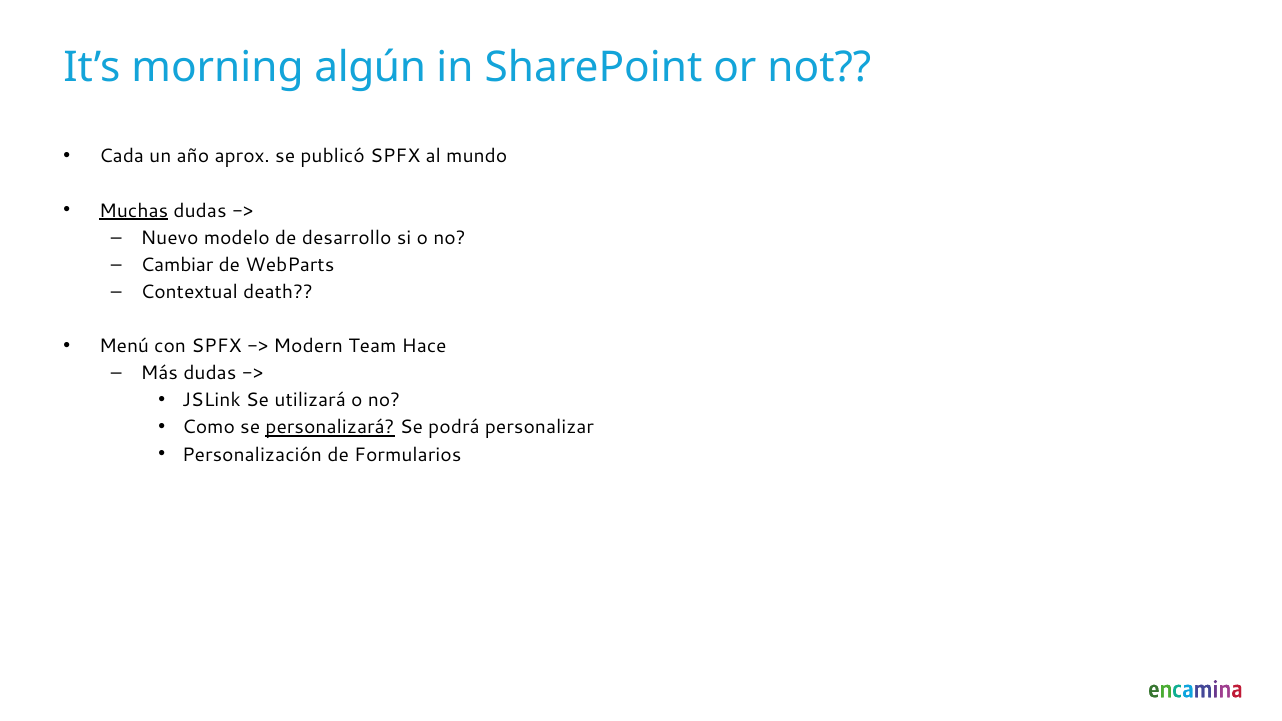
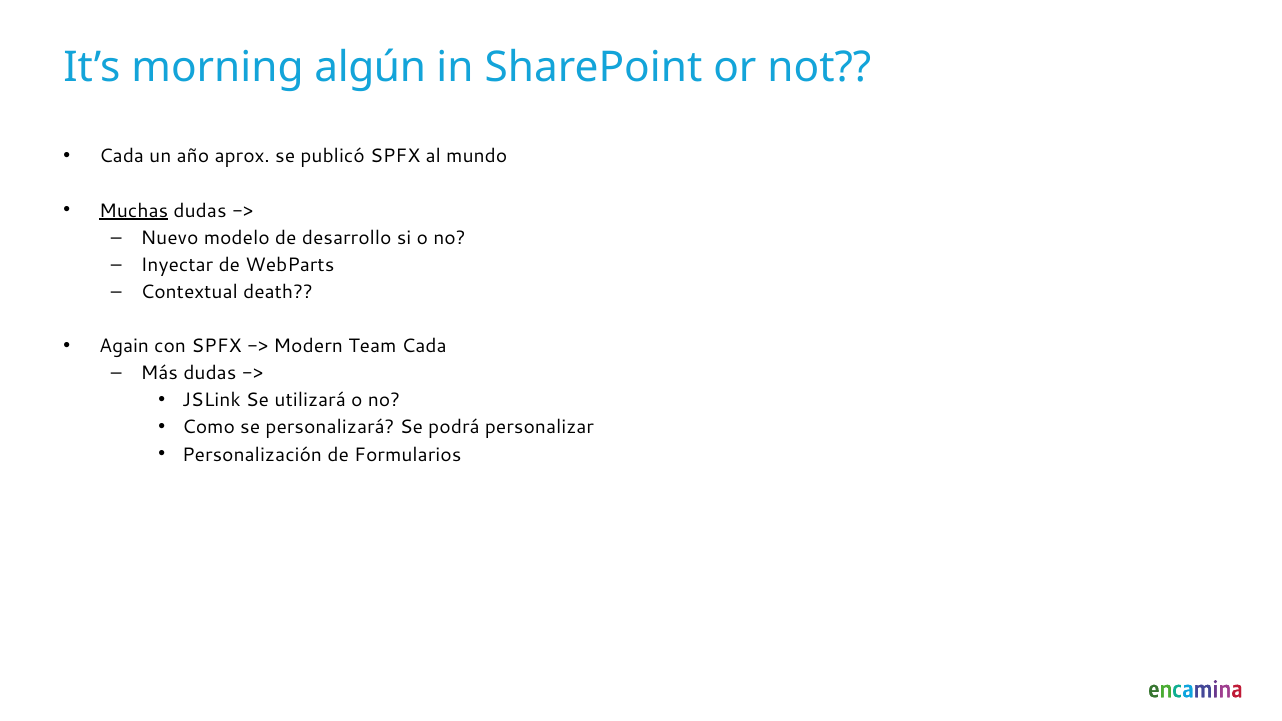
Cambiar: Cambiar -> Inyectar
Menú: Menú -> Again
Team Hace: Hace -> Cada
personalizará underline: present -> none
